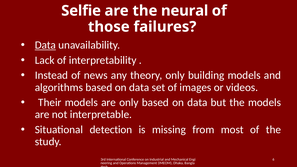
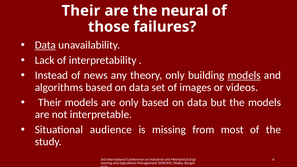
Selfie at (81, 11): Selfie -> Their
models at (244, 75) underline: none -> present
detection: detection -> audience
